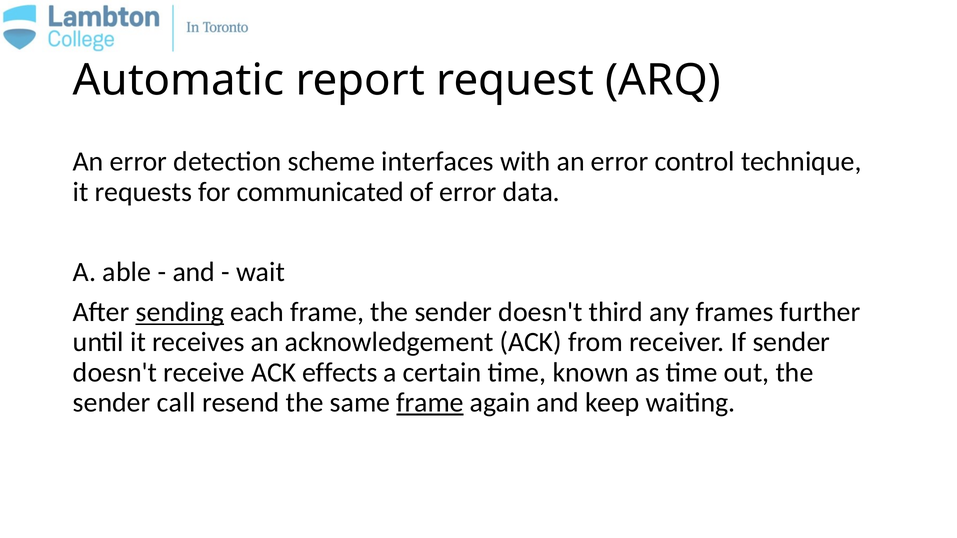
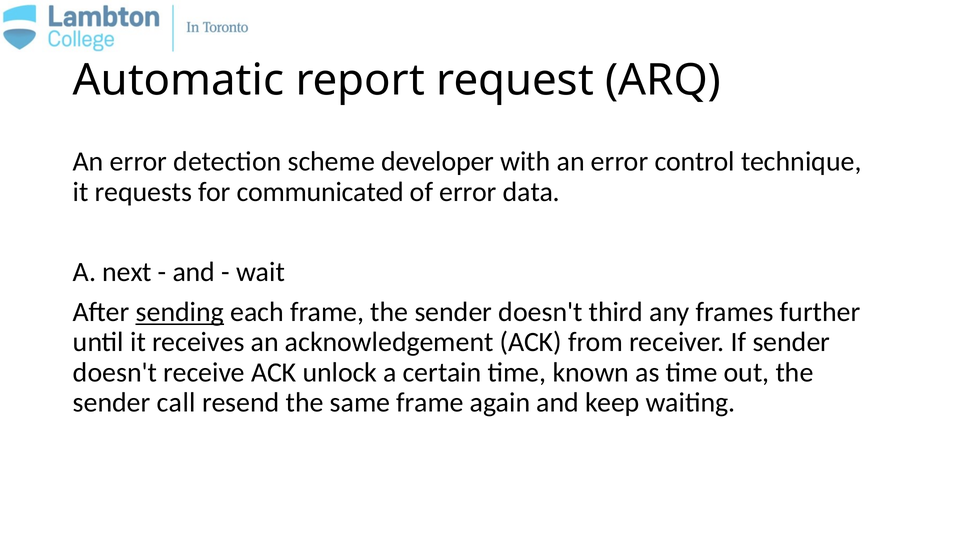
interfaces: interfaces -> developer
able: able -> next
effects: effects -> unlock
frame at (430, 403) underline: present -> none
